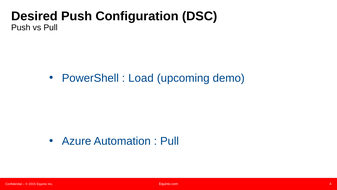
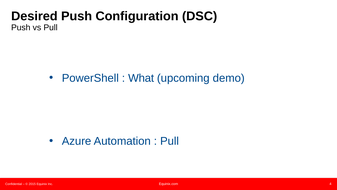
Load: Load -> What
